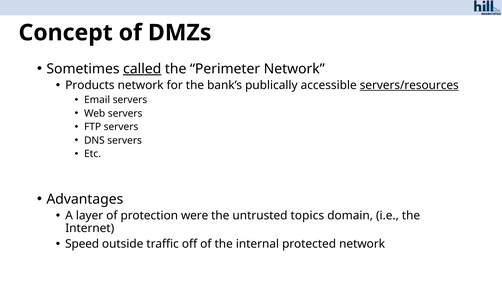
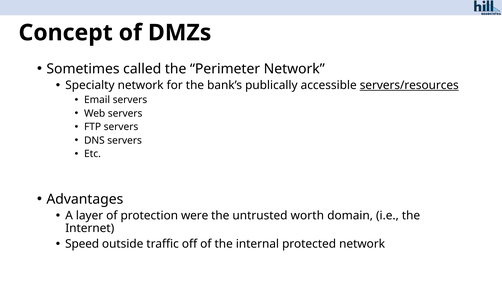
called underline: present -> none
Products: Products -> Specialty
topics: topics -> worth
